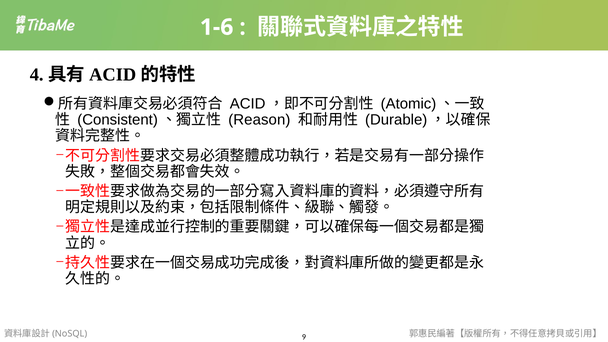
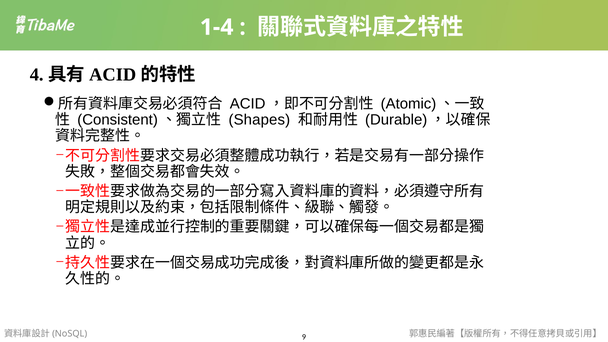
1-6: 1-6 -> 1-4
Reason: Reason -> Shapes
